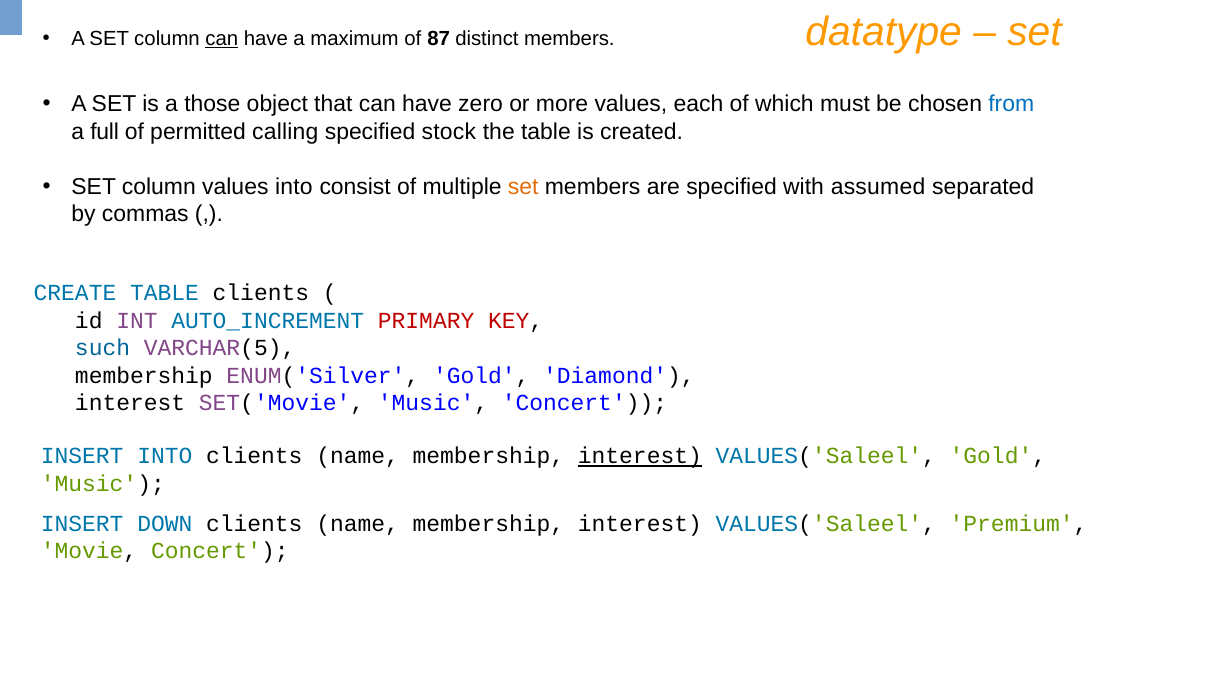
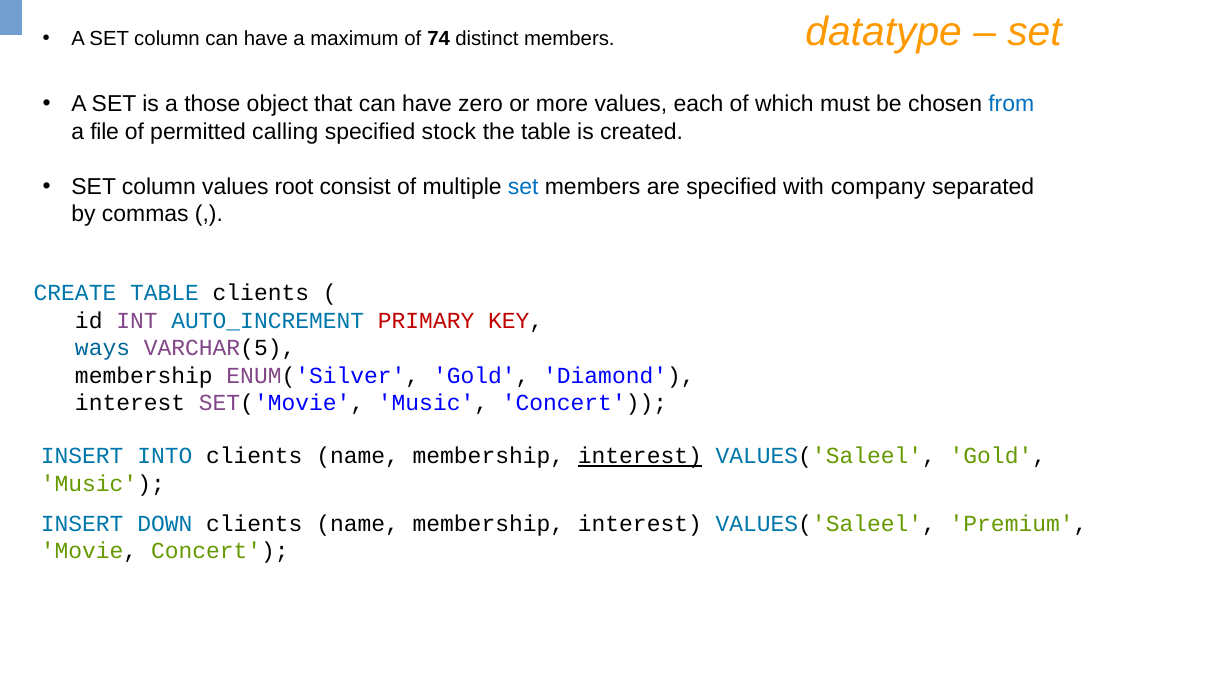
can at (222, 39) underline: present -> none
87: 87 -> 74
full: full -> file
values into: into -> root
set at (523, 187) colour: orange -> blue
assumed: assumed -> company
such: such -> ways
